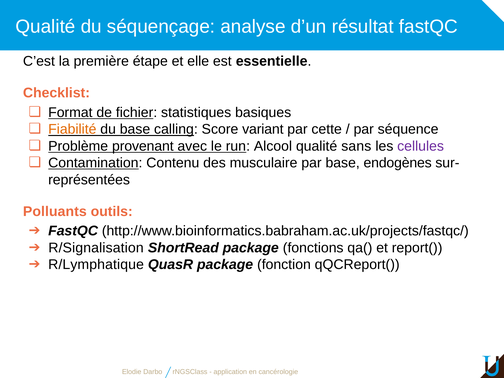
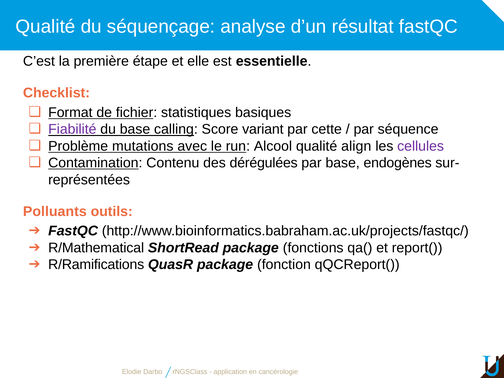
Fiabilité colour: orange -> purple
provenant: provenant -> mutations
sans: sans -> align
musculaire: musculaire -> dérégulées
R/Signalisation: R/Signalisation -> R/Mathematical
R/Lymphatique: R/Lymphatique -> R/Ramifications
